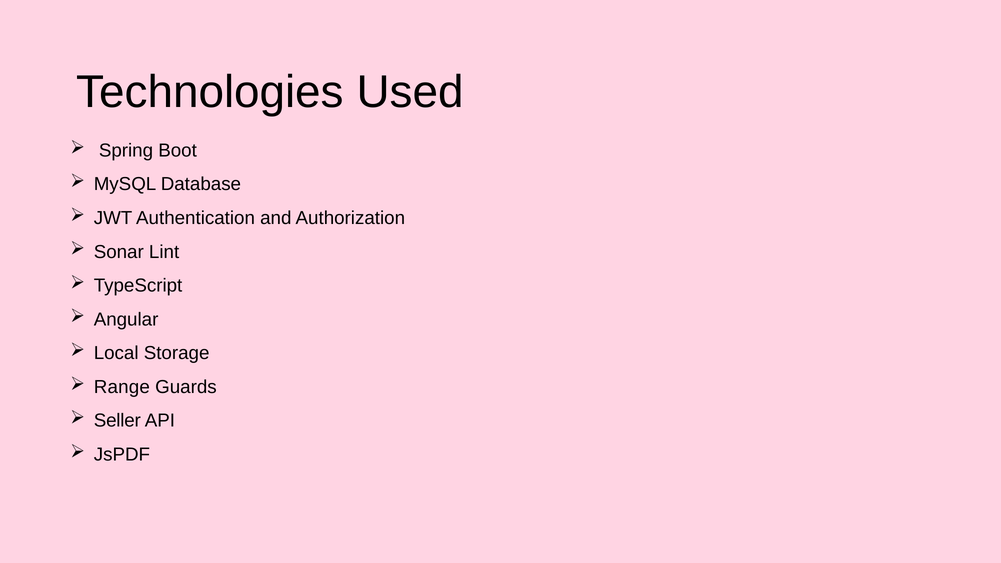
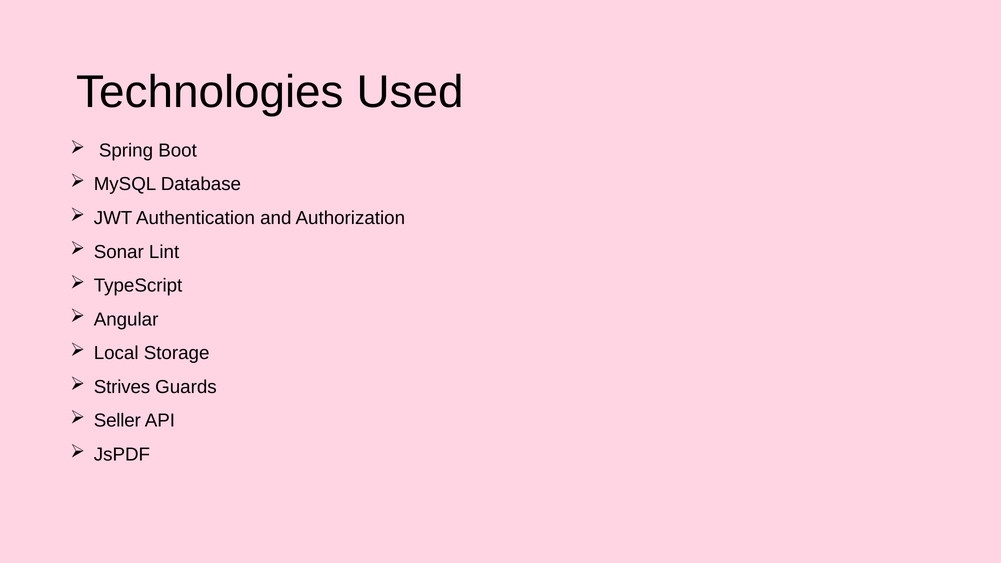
Range: Range -> Strives
